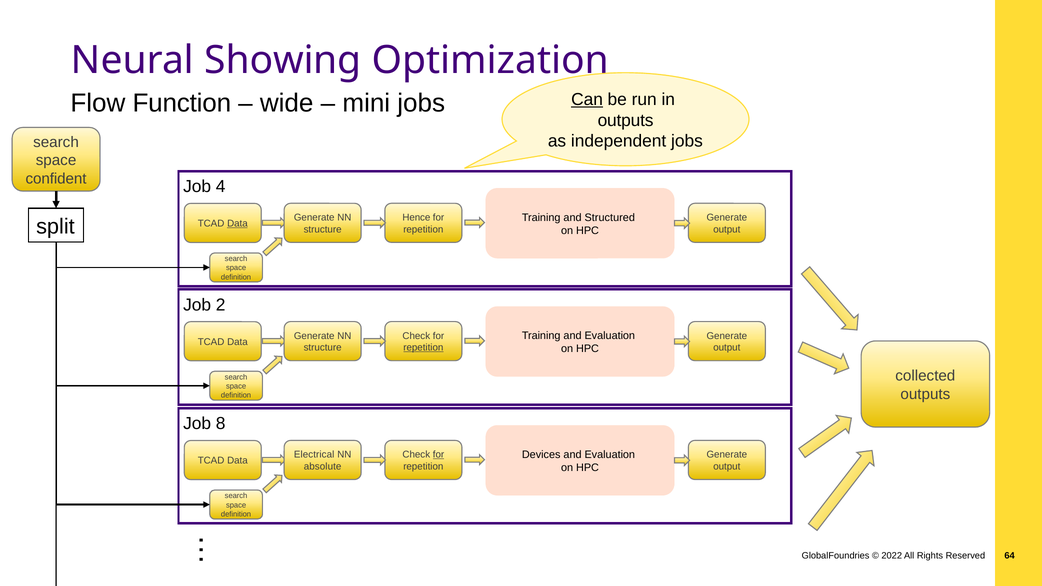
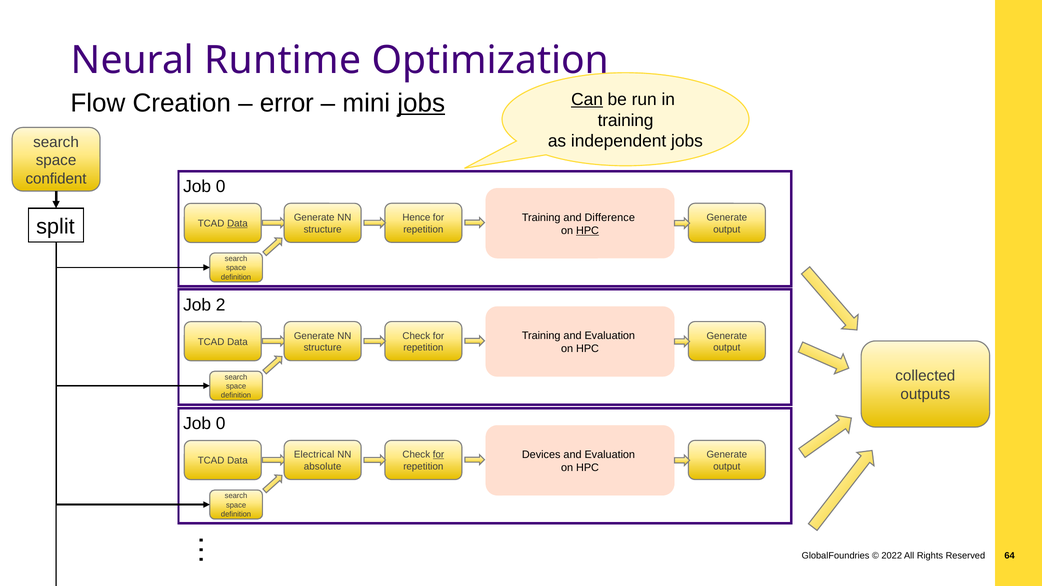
Showing: Showing -> Runtime
Function: Function -> Creation
wide: wide -> error
jobs at (421, 103) underline: none -> present
outputs at (626, 120): outputs -> training
4 at (221, 187): 4 -> 0
Structured: Structured -> Difference
HPC at (588, 231) underline: none -> present
repetition at (423, 348) underline: present -> none
8 at (221, 424): 8 -> 0
